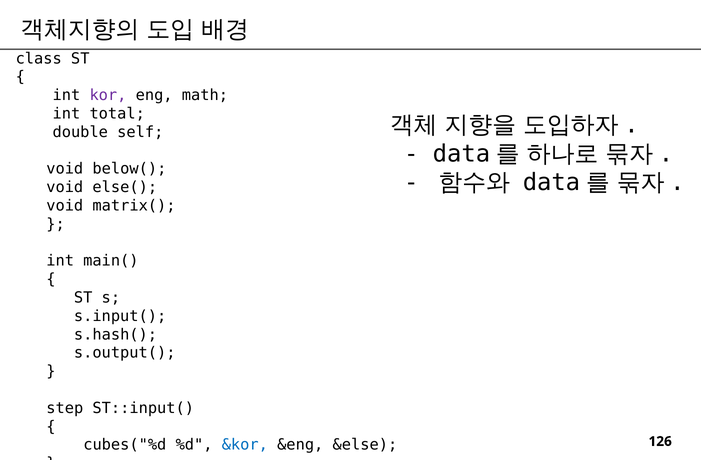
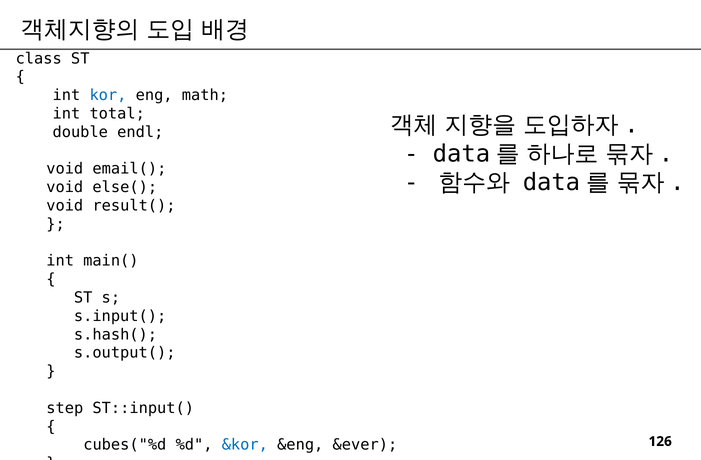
kor at (108, 95) colour: purple -> blue
self: self -> endl
below(: below( -> email(
matrix(: matrix( -> result(
&else: &else -> &ever
